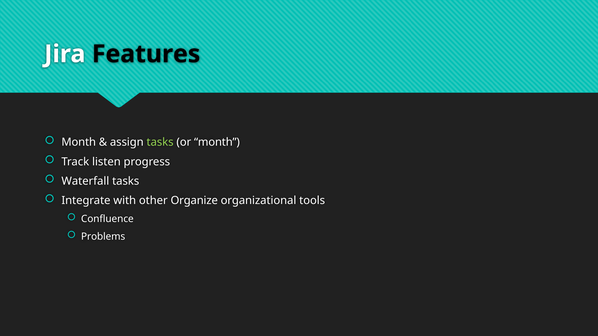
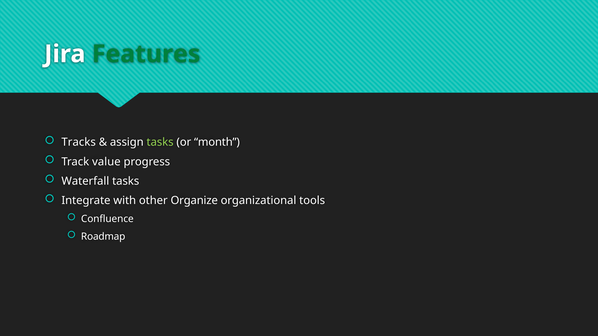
Features colour: black -> green
Month at (79, 142): Month -> Tracks
listen: listen -> value
Problems: Problems -> Roadmap
